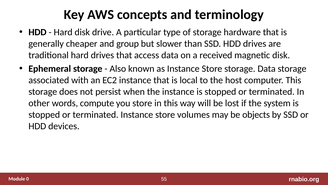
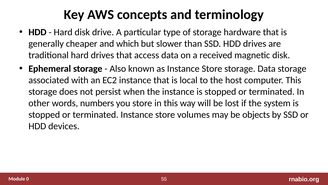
group: group -> which
compute: compute -> numbers
